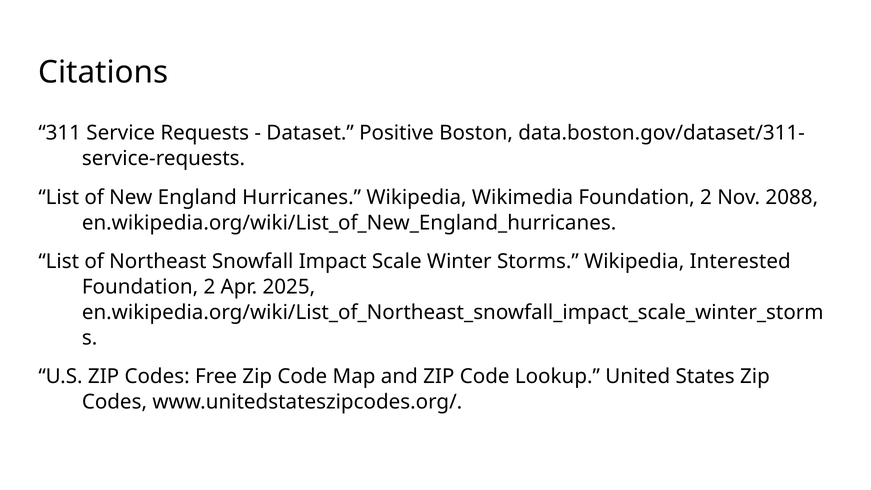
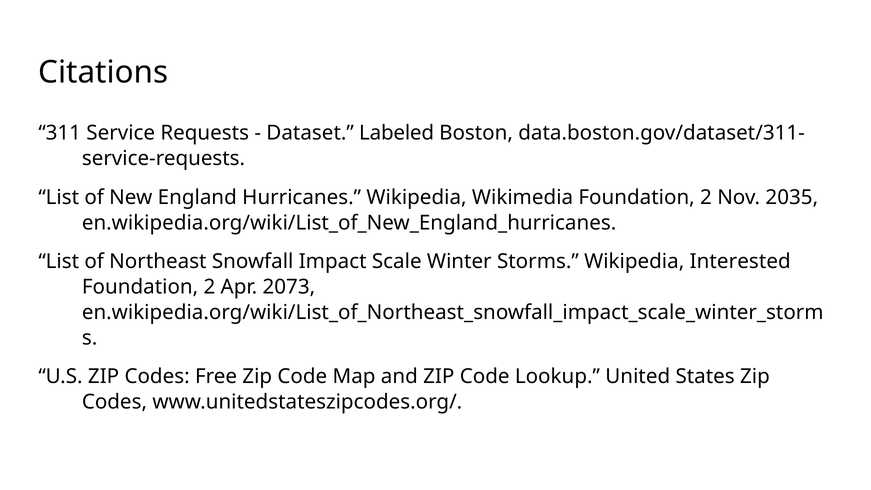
Positive: Positive -> Labeled
2088: 2088 -> 2035
2025: 2025 -> 2073
